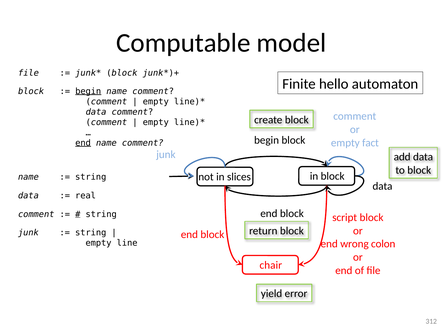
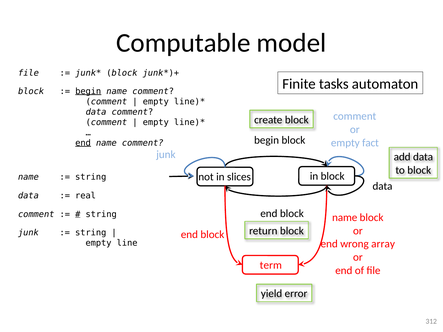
hello: hello -> tasks
script at (345, 218): script -> name
colon: colon -> array
chair: chair -> term
